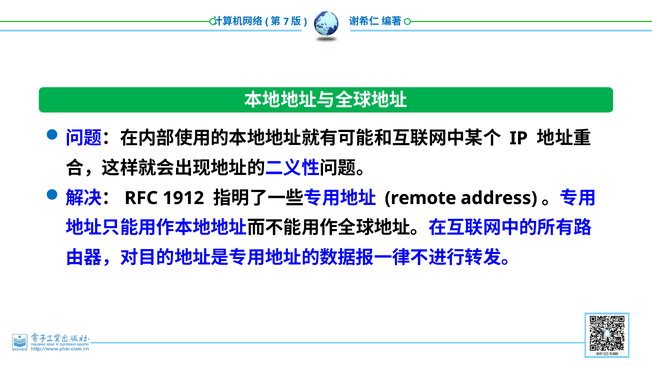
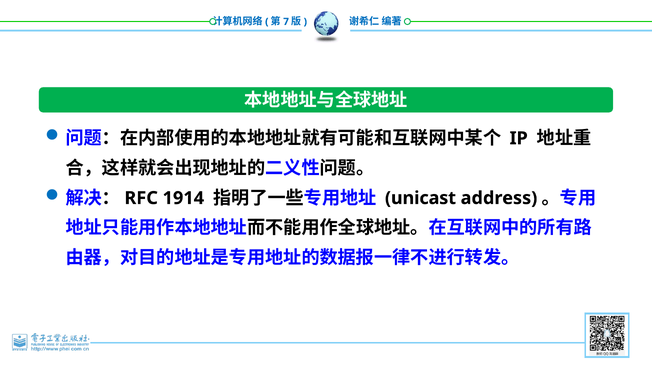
1912: 1912 -> 1914
remote: remote -> unicast
